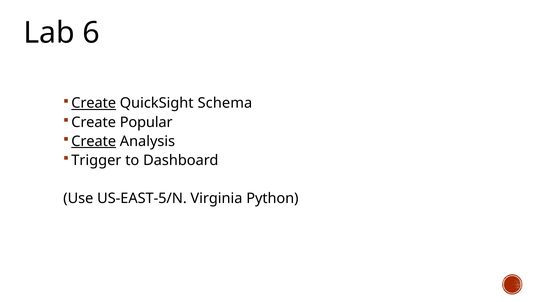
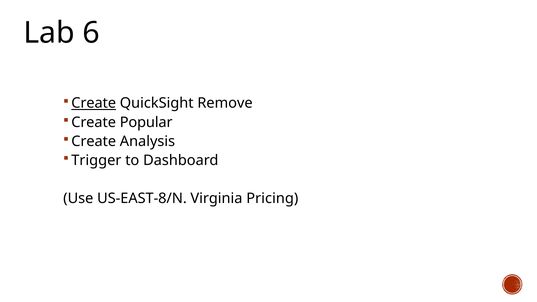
Schema: Schema -> Remove
Create at (94, 141) underline: present -> none
US-EAST-5/N: US-EAST-5/N -> US-EAST-8/N
Python: Python -> Pricing
